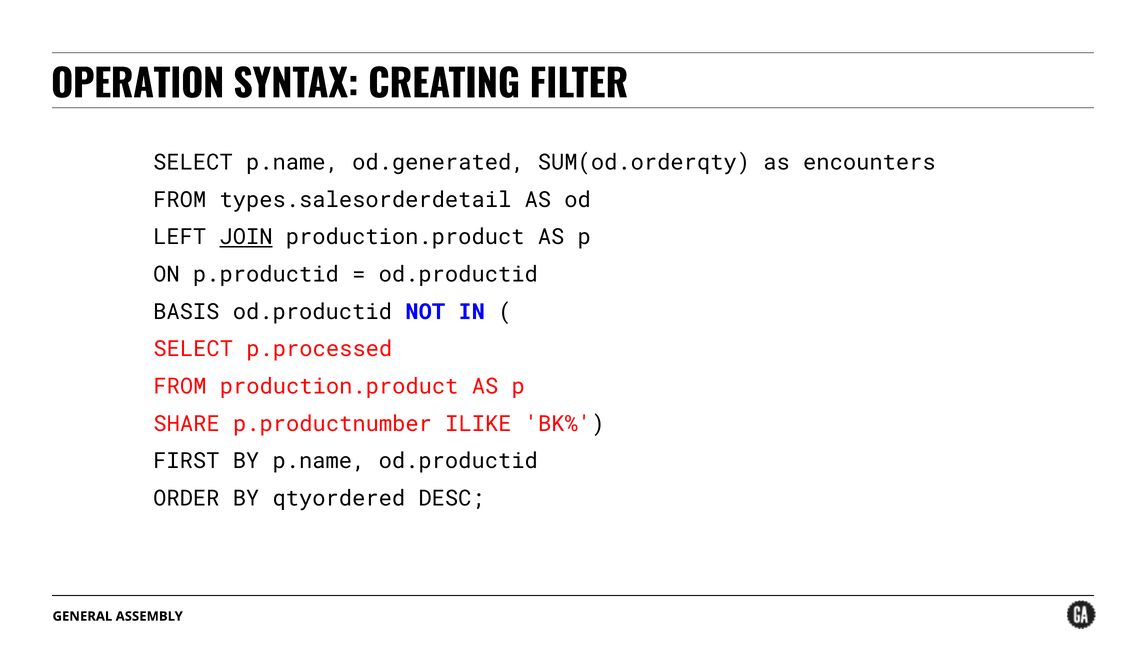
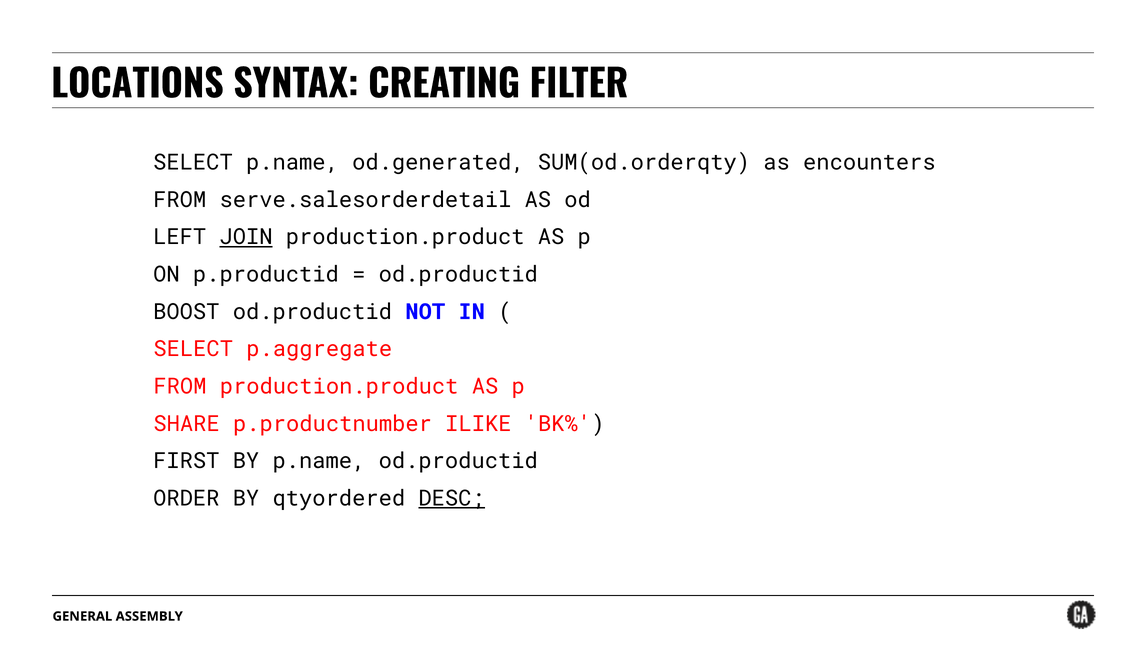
OPERATION: OPERATION -> LOCATIONS
types.salesorderdetail: types.salesorderdetail -> serve.salesorderdetail
BASIS: BASIS -> BOOST
p.processed: p.processed -> p.aggregate
DESC underline: none -> present
